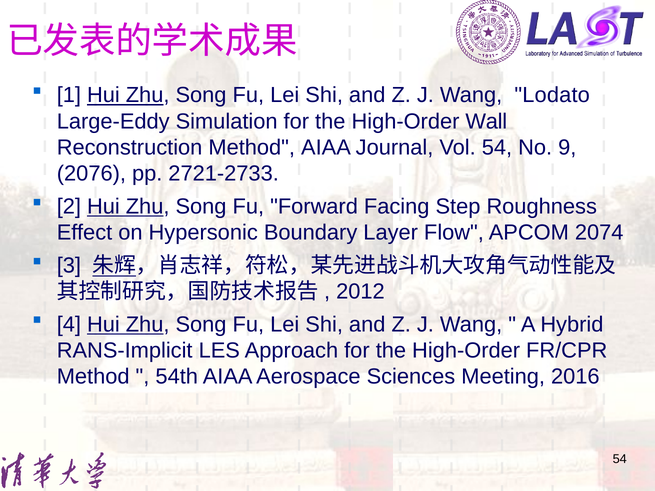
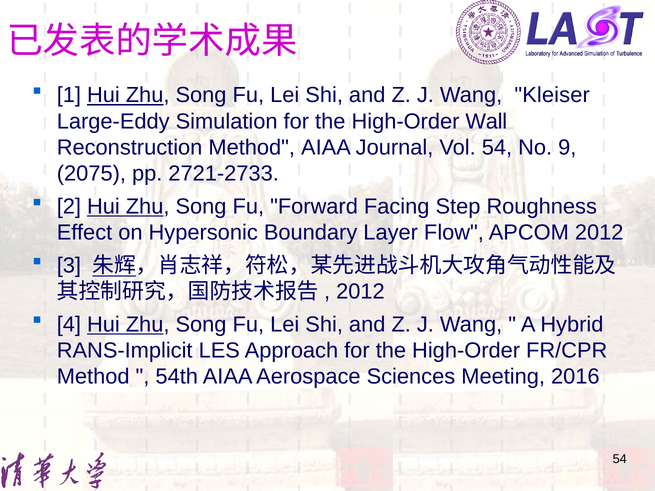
Lodato: Lodato -> Kleiser
2076: 2076 -> 2075
APCOM 2074: 2074 -> 2012
